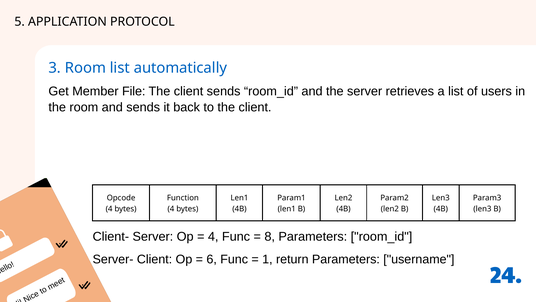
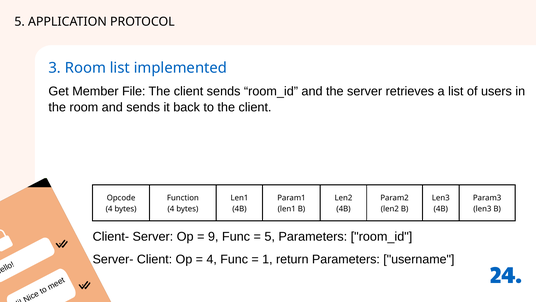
automatically: automatically -> implemented
4 at (213, 236): 4 -> 9
8 at (270, 236): 8 -> 5
6 at (212, 259): 6 -> 4
